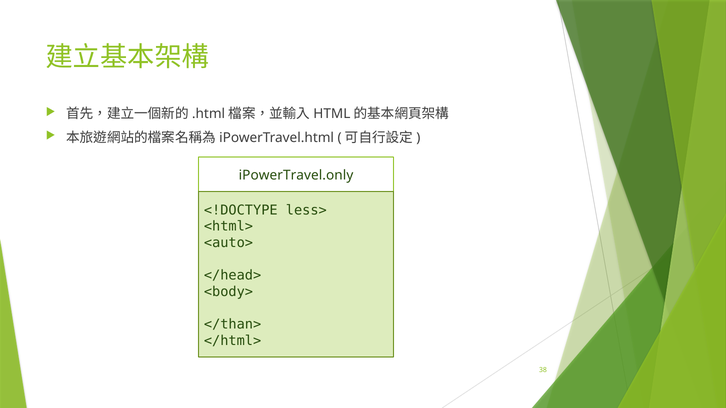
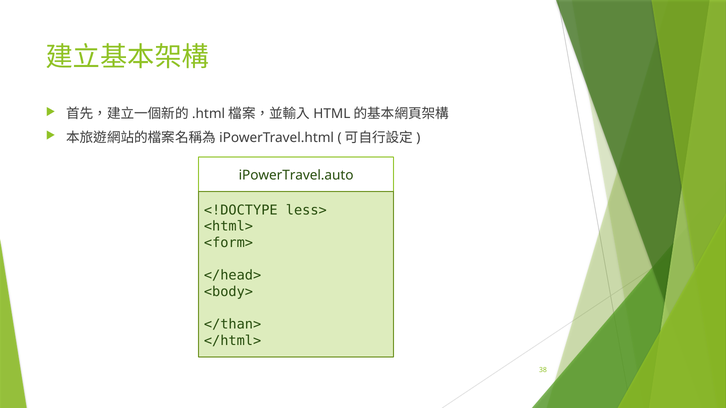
iPowerTravel.only: iPowerTravel.only -> iPowerTravel.auto
<auto>: <auto> -> <form>
